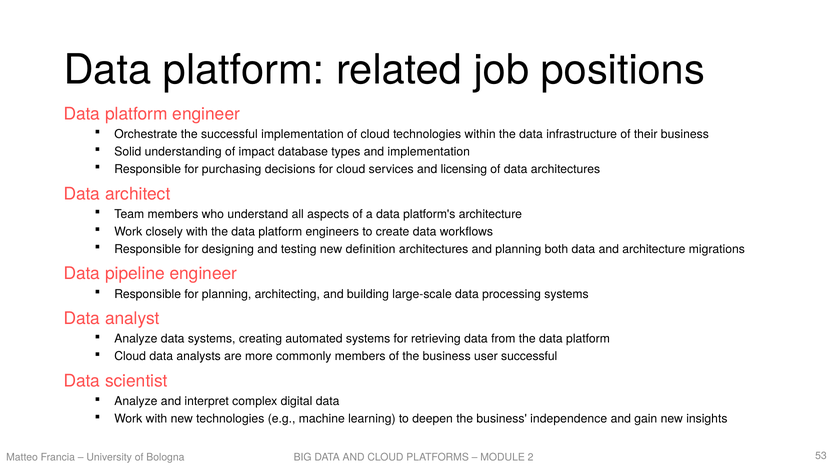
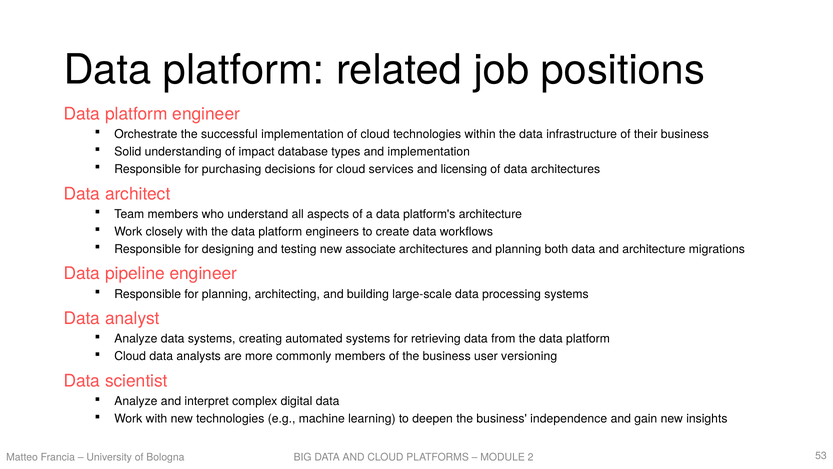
definition: definition -> associate
user successful: successful -> versioning
